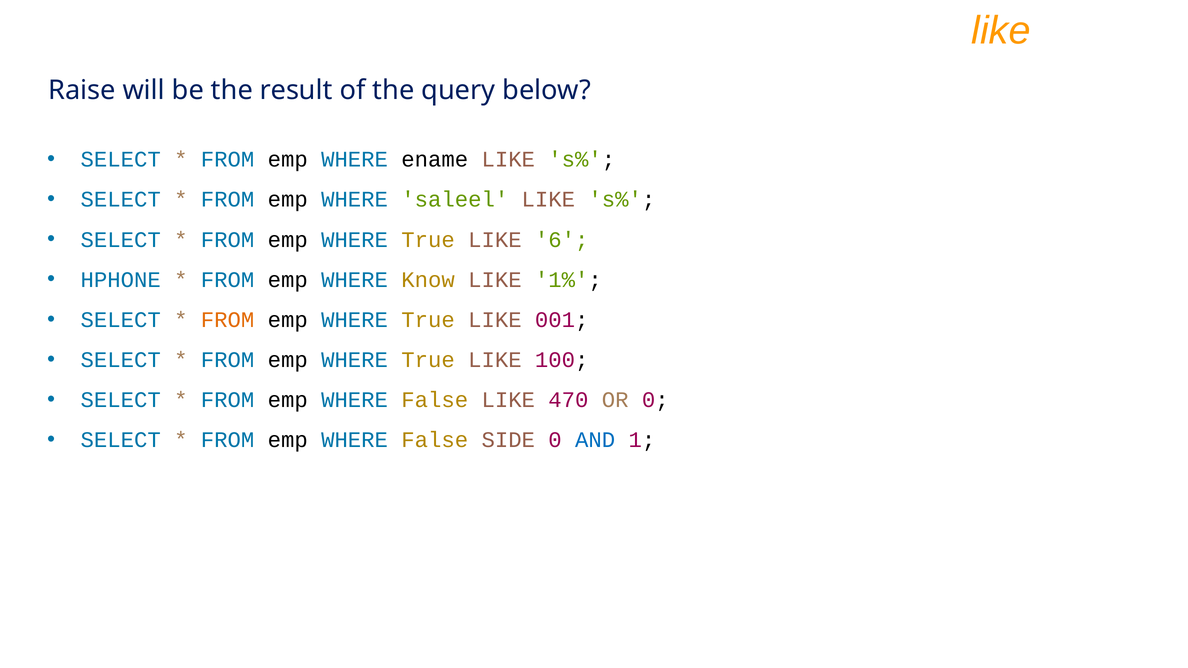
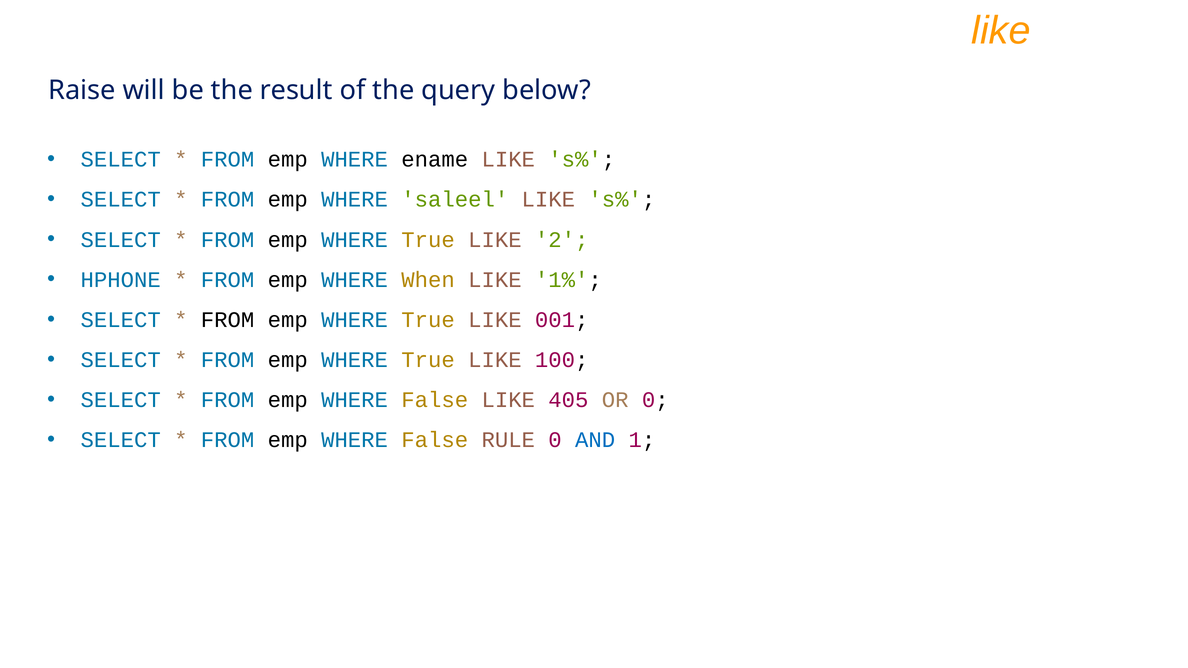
6: 6 -> 2
Know: Know -> When
FROM at (228, 320) colour: orange -> black
470: 470 -> 405
SIDE: SIDE -> RULE
